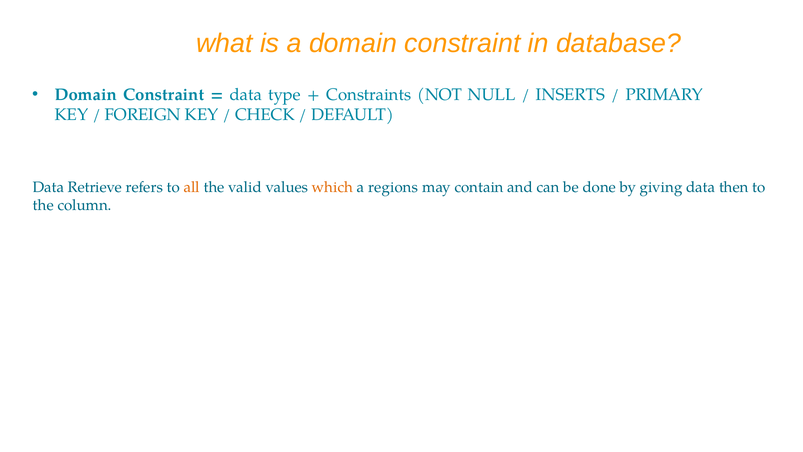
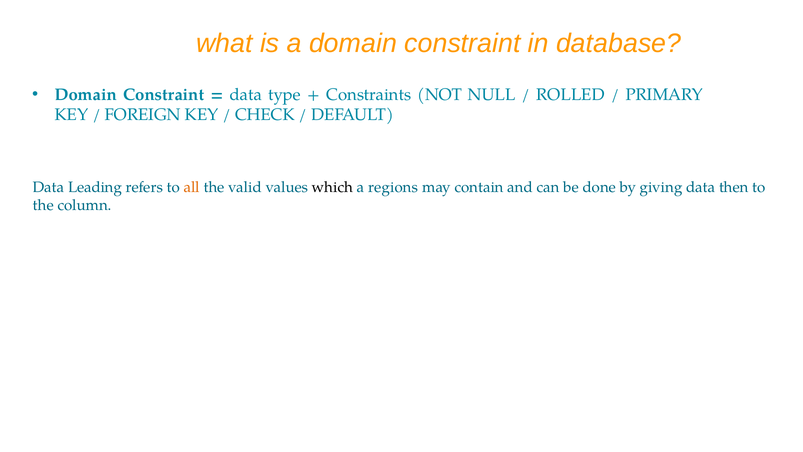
INSERTS: INSERTS -> ROLLED
Retrieve: Retrieve -> Leading
which colour: orange -> black
